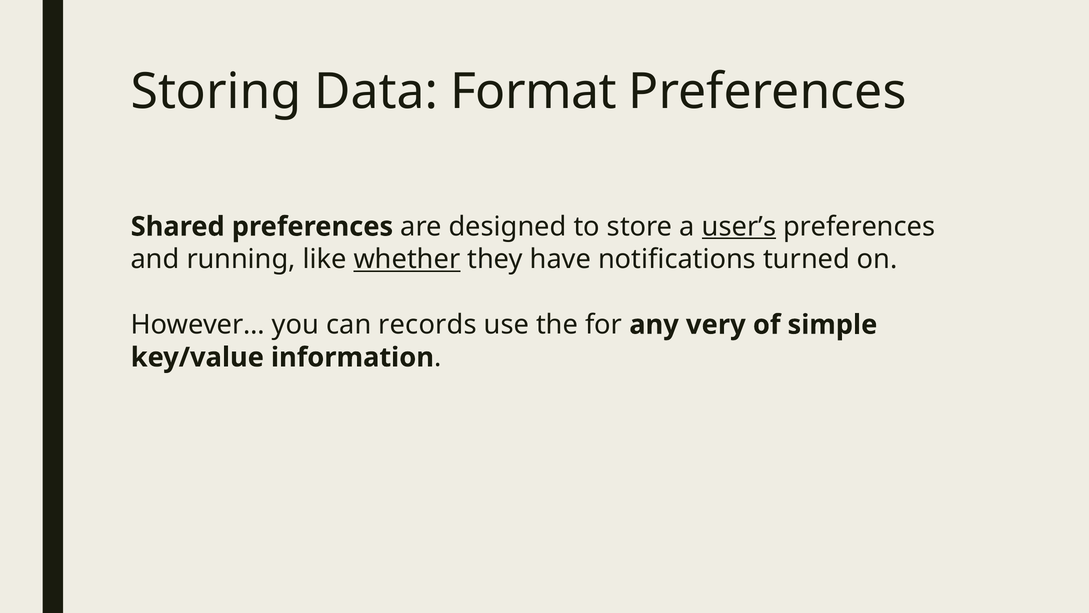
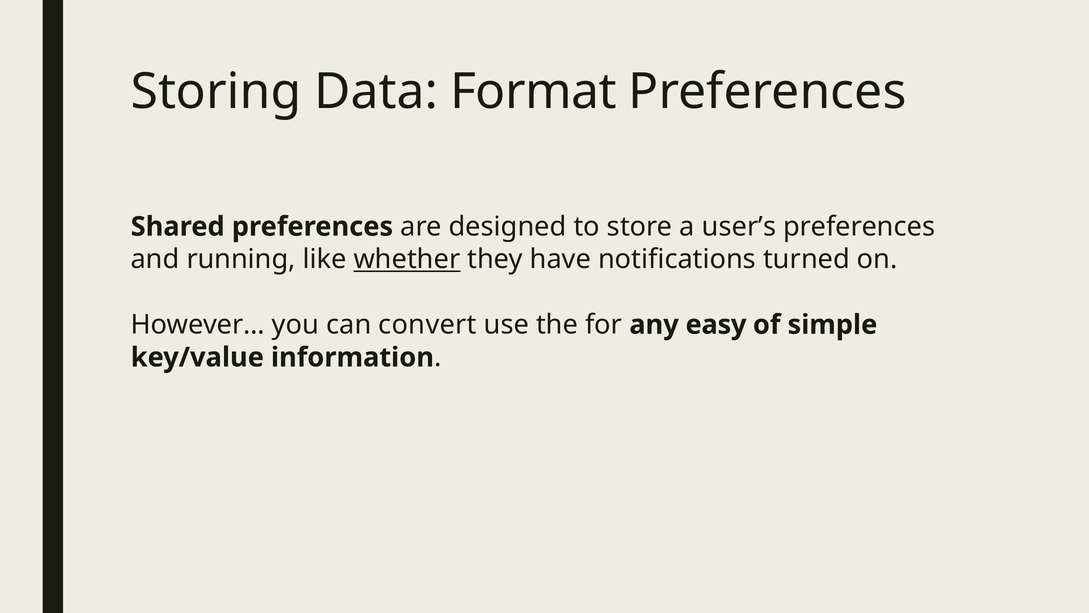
user’s underline: present -> none
records: records -> convert
very: very -> easy
